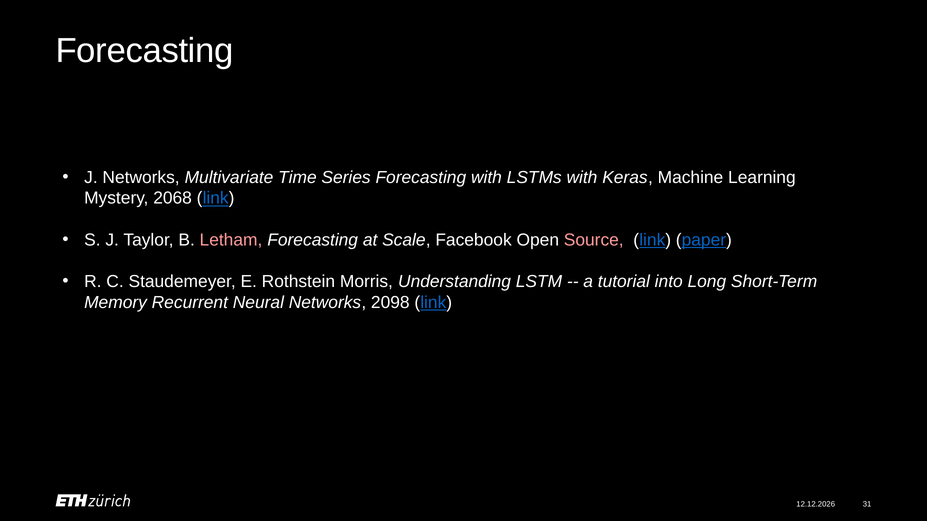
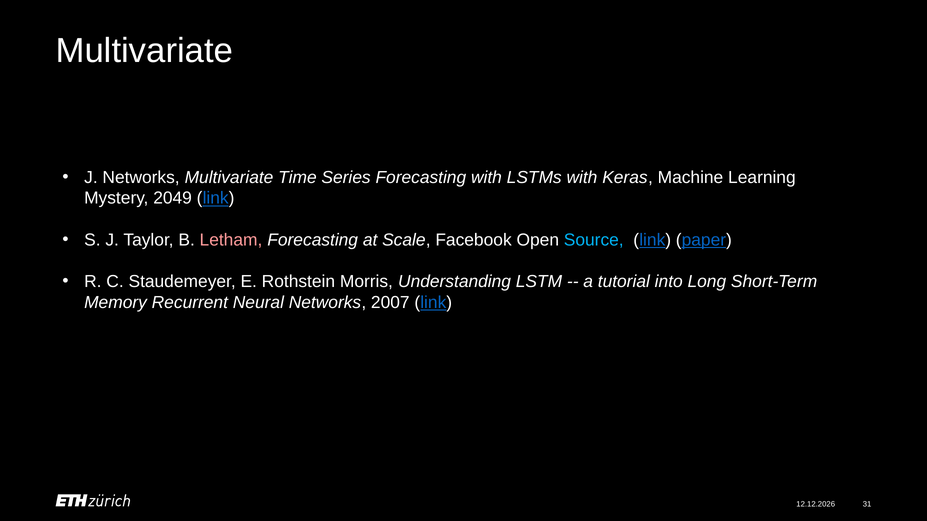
Forecasting at (145, 51): Forecasting -> Multivariate
2068: 2068 -> 2049
Source colour: pink -> light blue
2098: 2098 -> 2007
